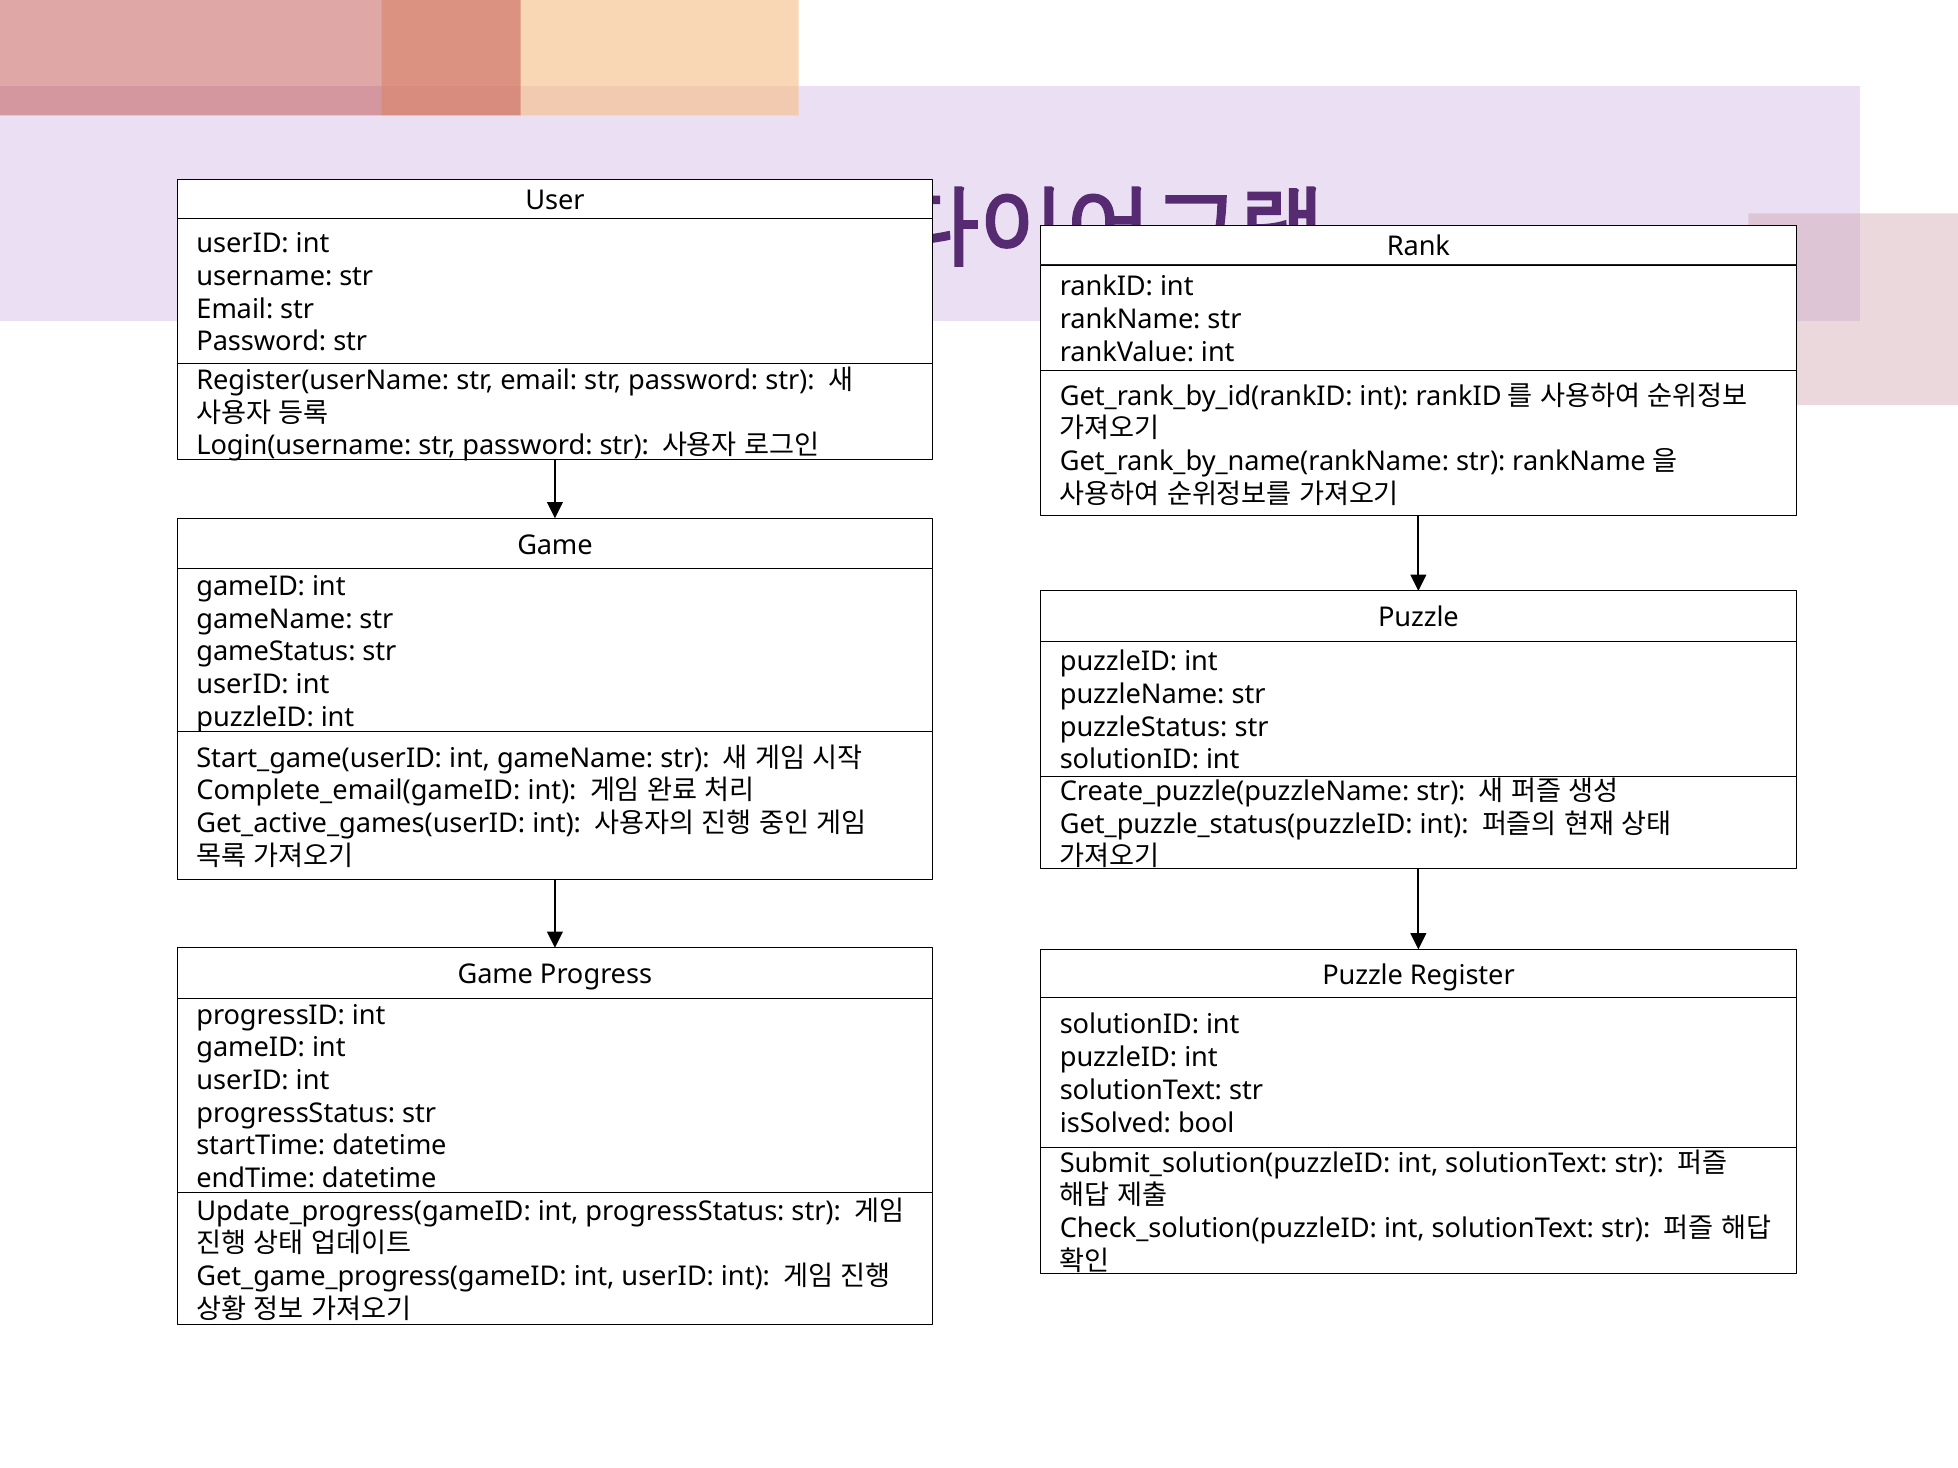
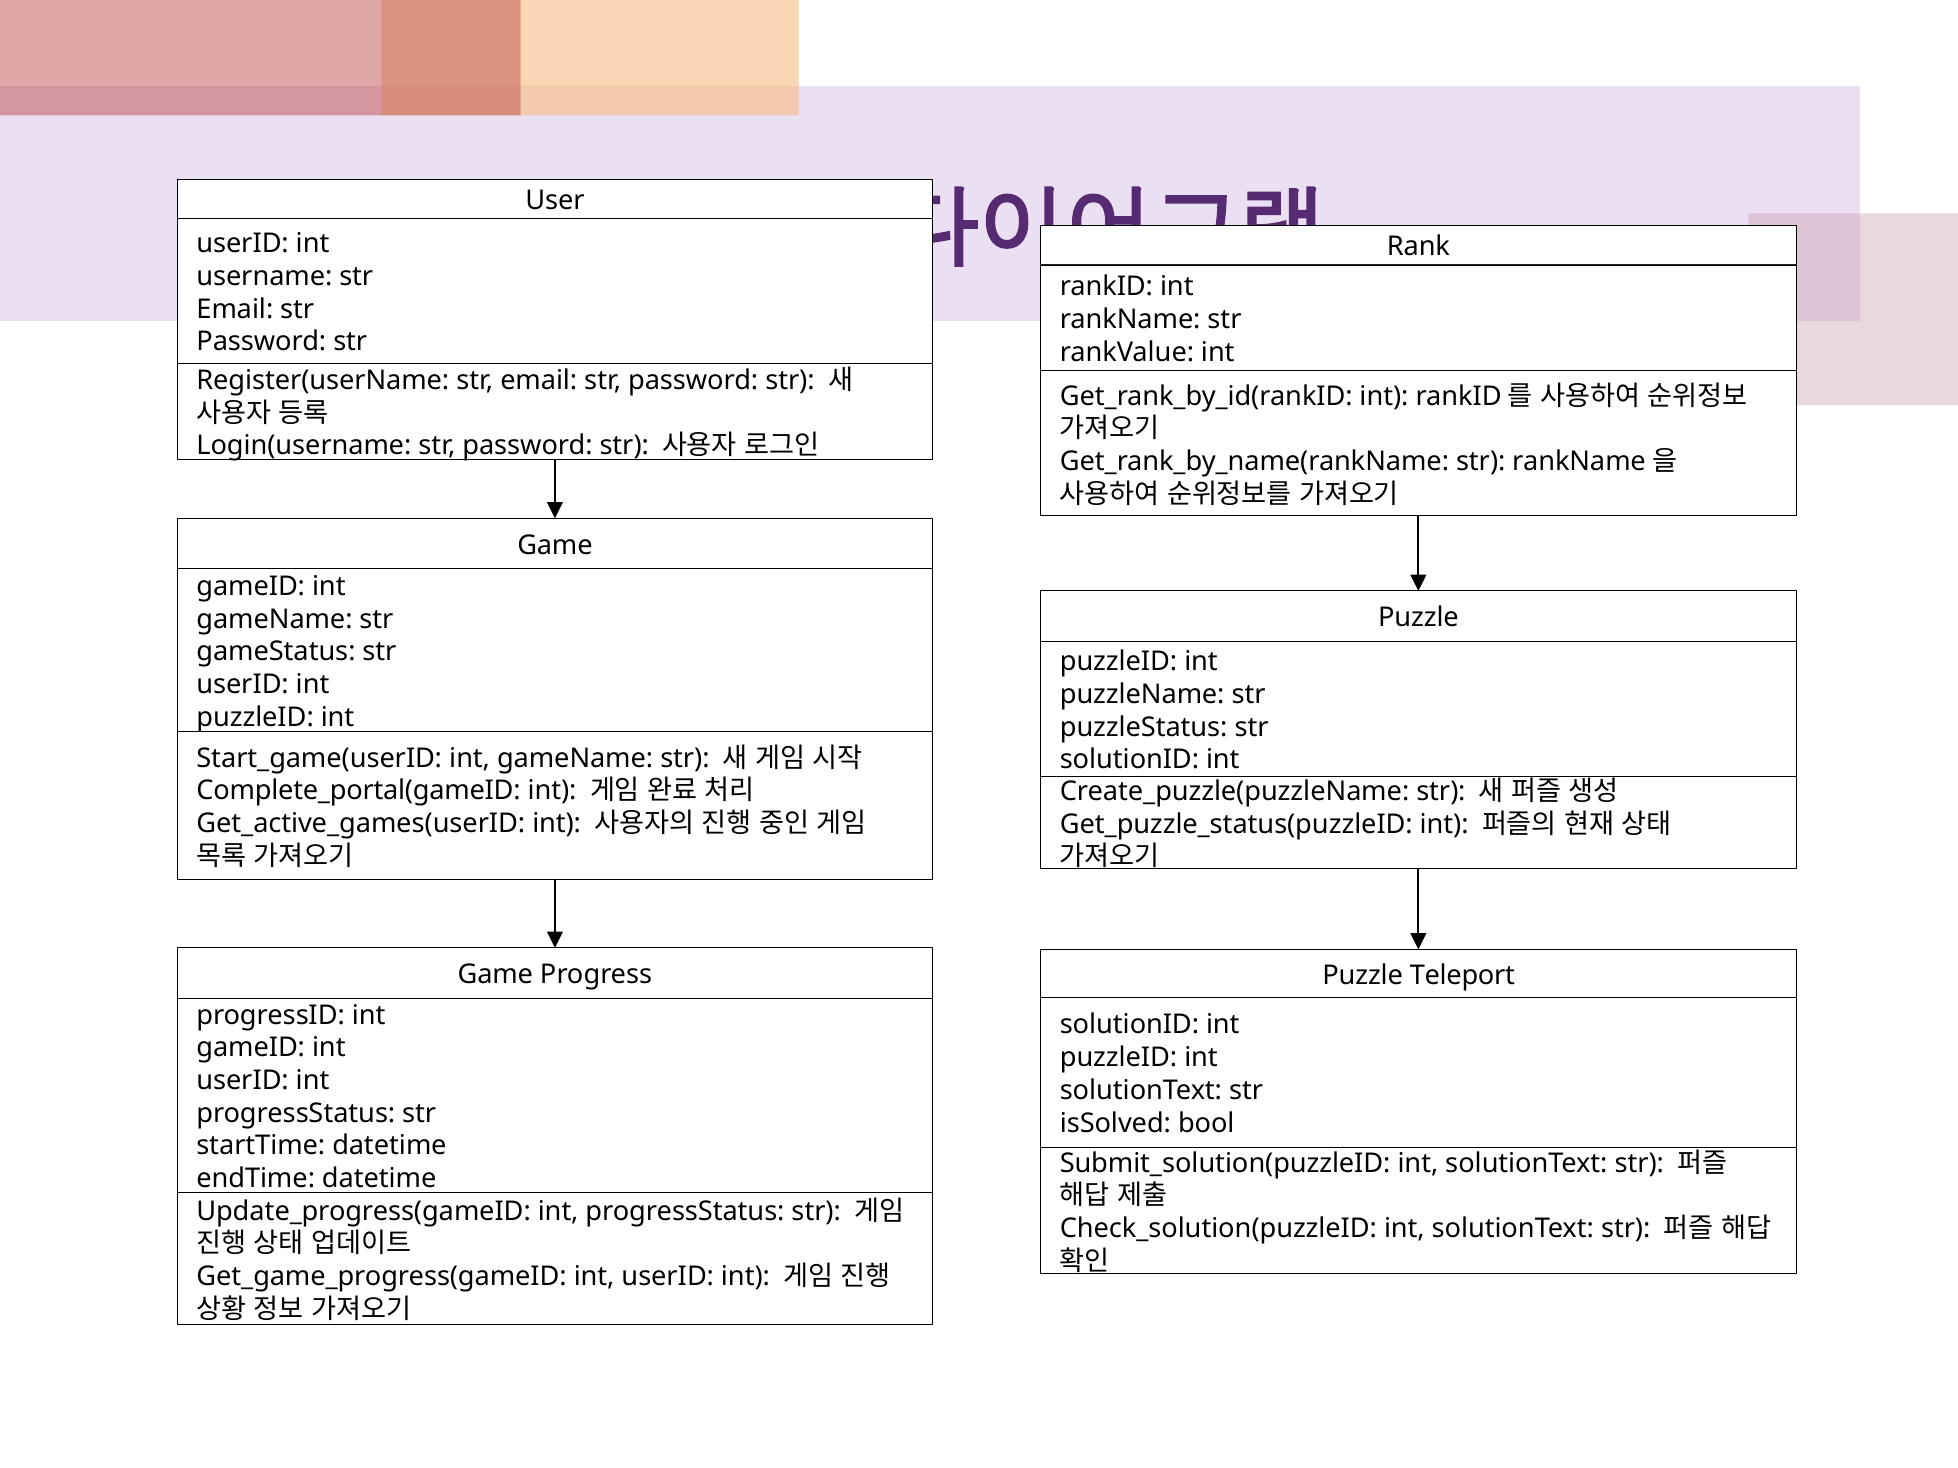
Complete_email(gameID: Complete_email(gameID -> Complete_portal(gameID
Register: Register -> Teleport
